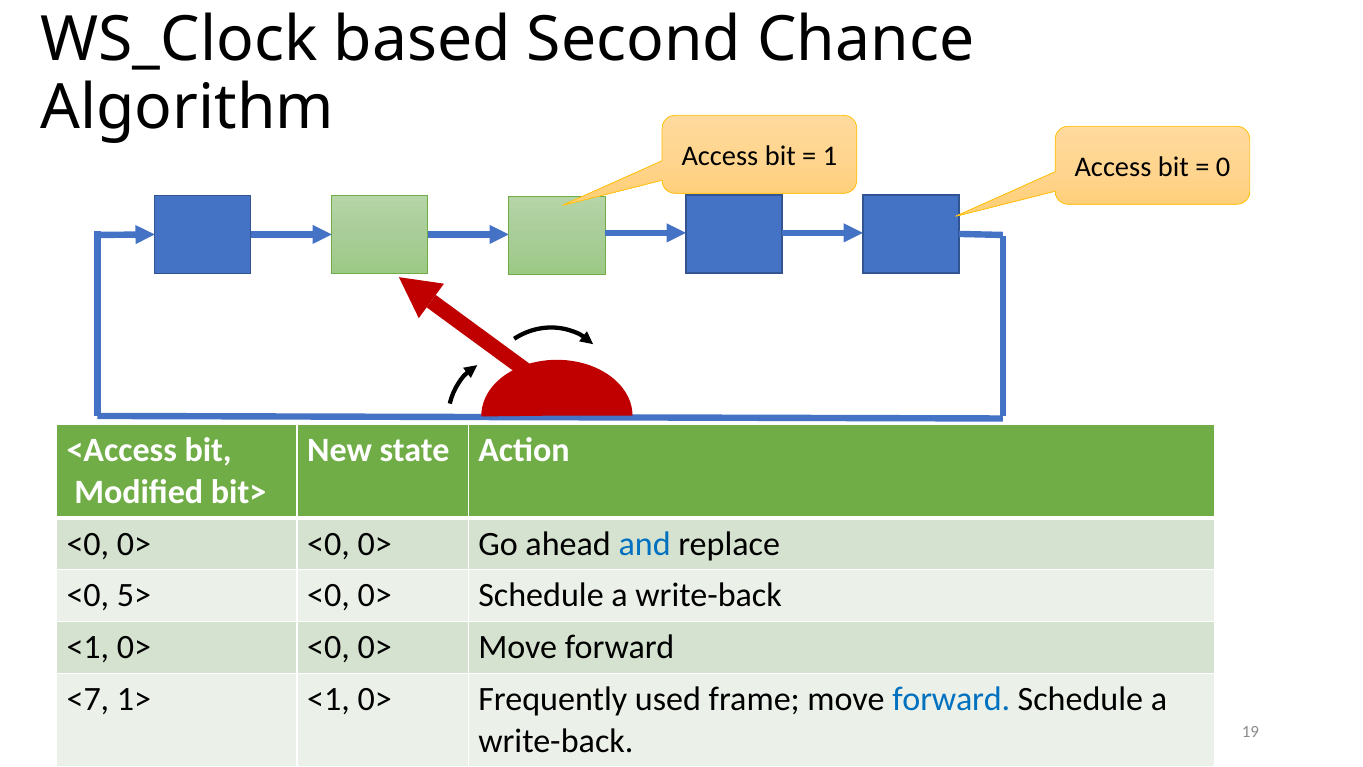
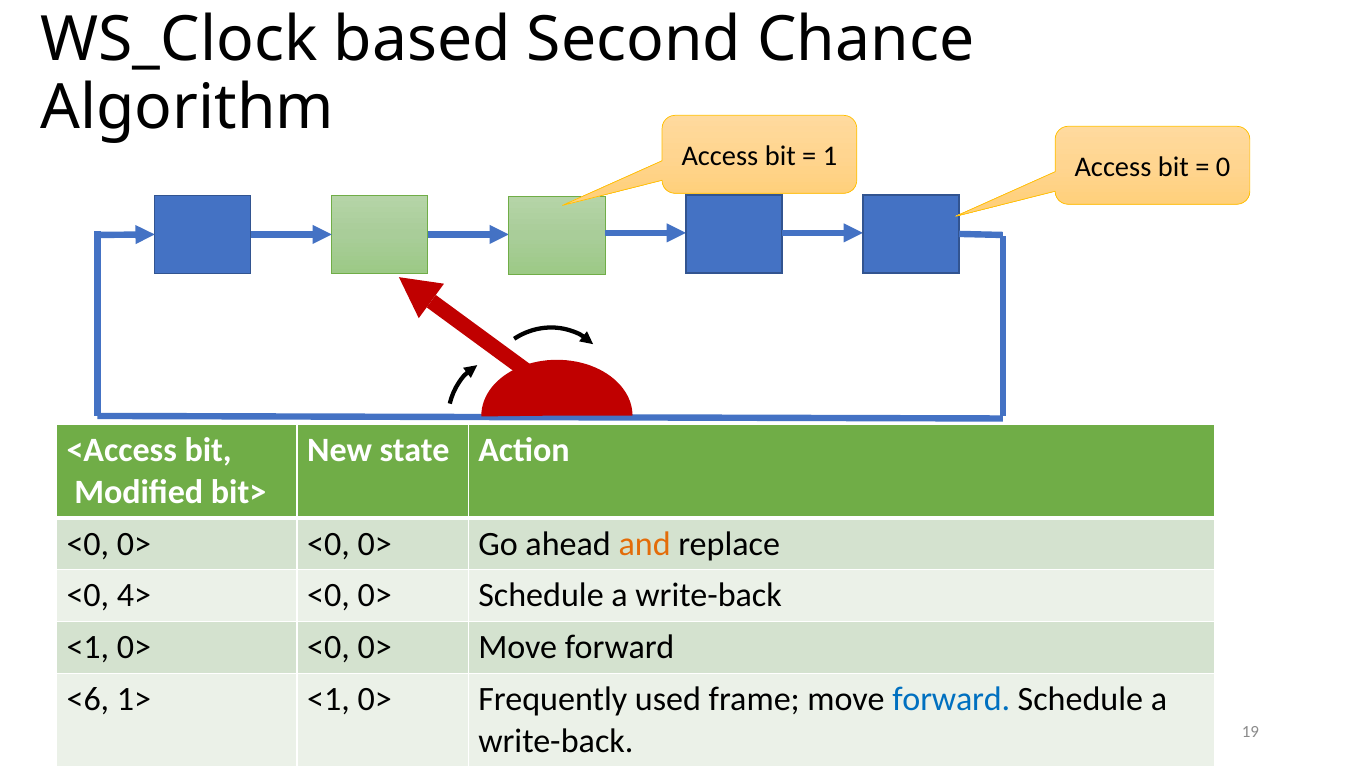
and colour: blue -> orange
5>: 5> -> 4>
<7: <7 -> <6
